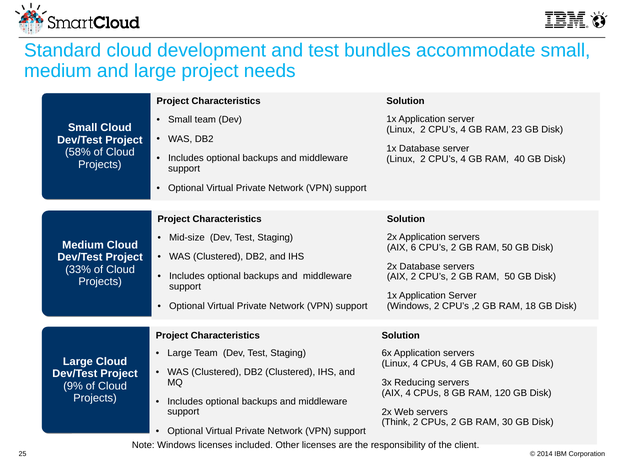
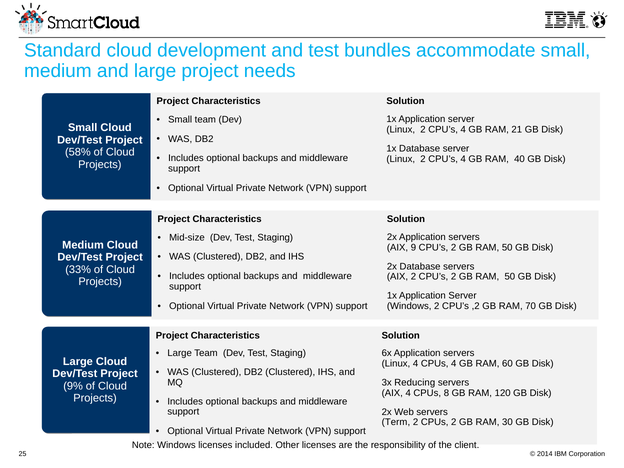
23: 23 -> 21
6: 6 -> 9
18: 18 -> 70
Think: Think -> Term
